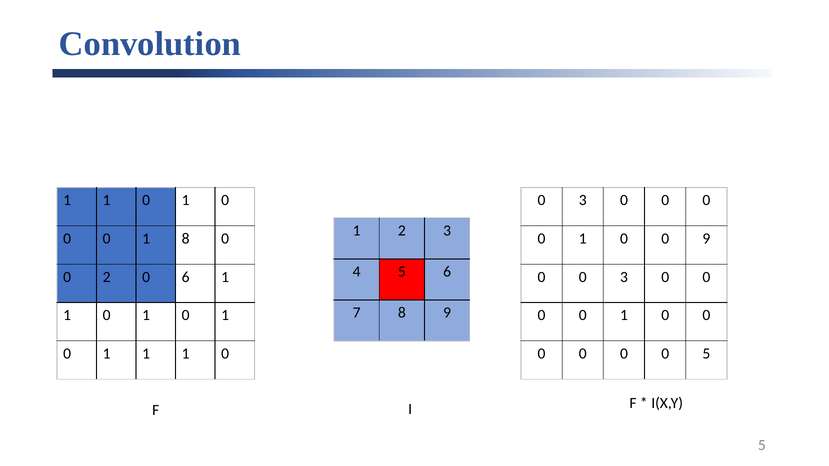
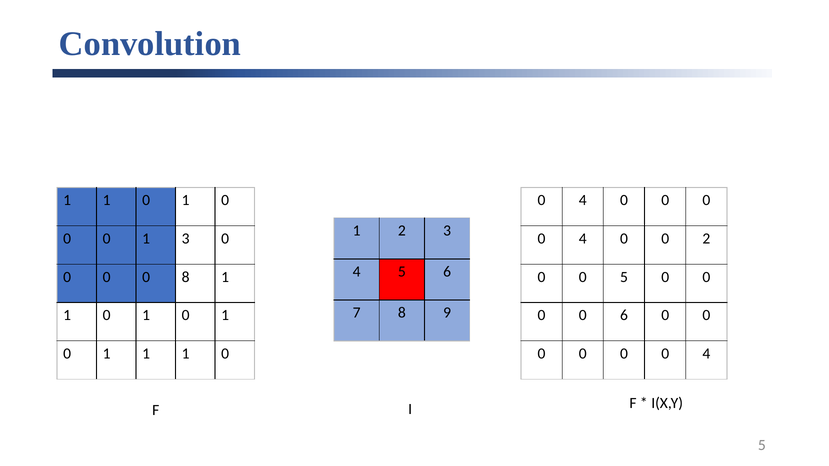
3 at (583, 200): 3 -> 4
1 8: 8 -> 3
1 at (583, 239): 1 -> 4
0 9: 9 -> 2
2 at (107, 277): 2 -> 0
0 6: 6 -> 8
0 0 3: 3 -> 5
1 at (624, 315): 1 -> 6
5 at (706, 354): 5 -> 4
